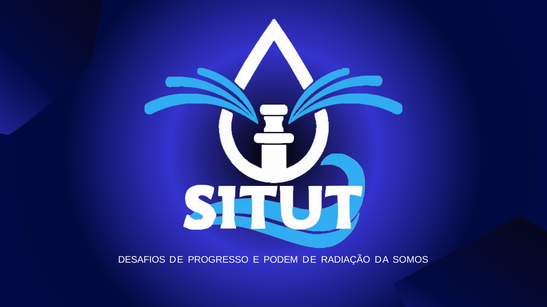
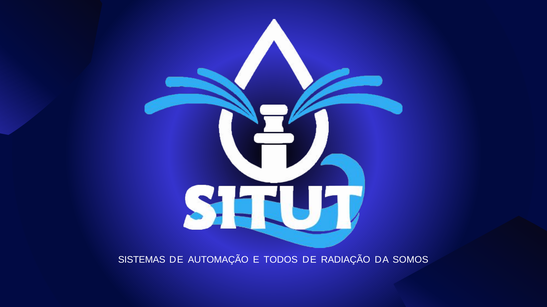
DESAFIOS: DESAFIOS -> SISTEMAS
PROGRESSO: PROGRESSO -> AUTOMAÇÃO
PODEM: PODEM -> TODOS
